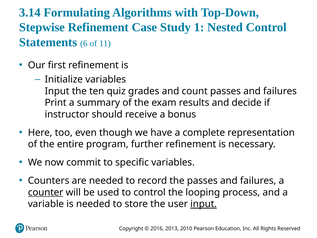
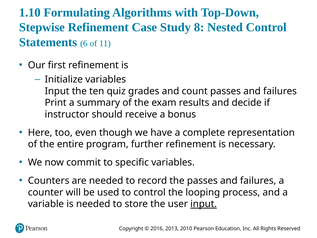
3.14: 3.14 -> 1.10
1: 1 -> 8
counter underline: present -> none
